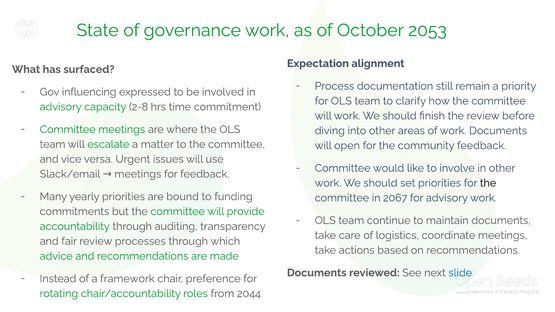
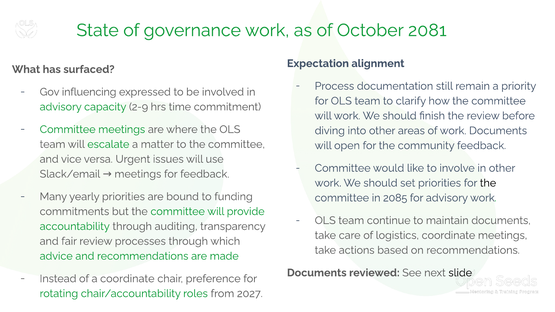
2053: 2053 -> 2081
2-8: 2-8 -> 2-9
2067: 2067 -> 2085
slide colour: blue -> black
a framework: framework -> coordinate
2044: 2044 -> 2027
